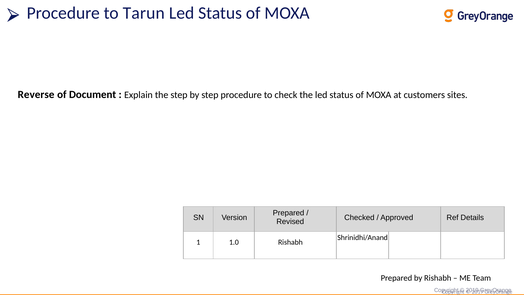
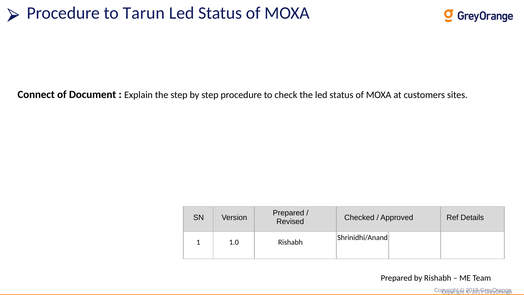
Reverse: Reverse -> Connect
